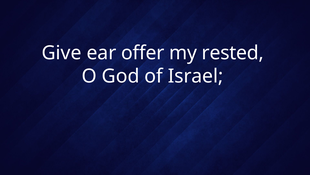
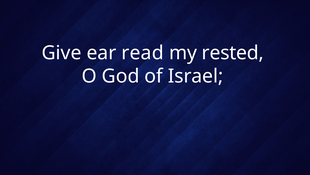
offer: offer -> read
